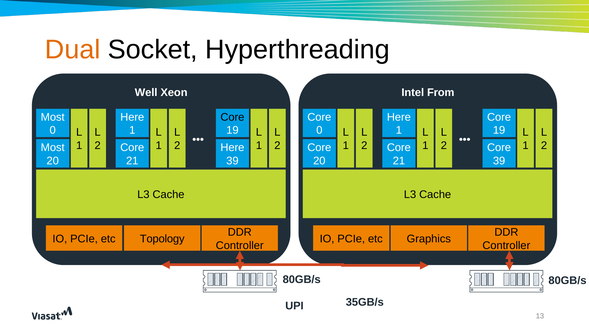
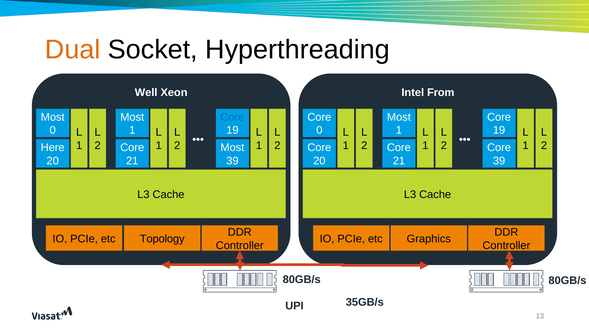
Here at (132, 117): Here -> Most
Core at (232, 117) colour: black -> blue
Here at (399, 117): Here -> Most
Most at (53, 148): Most -> Here
Here at (232, 148): Here -> Most
